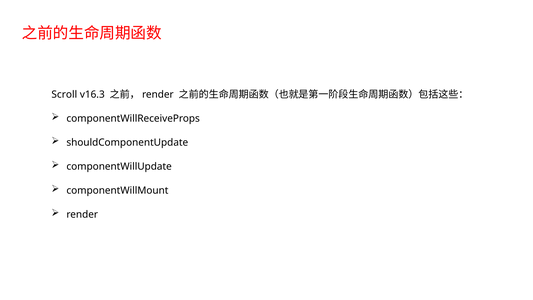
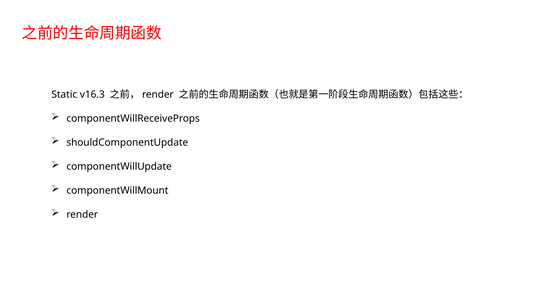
Scroll: Scroll -> Static
